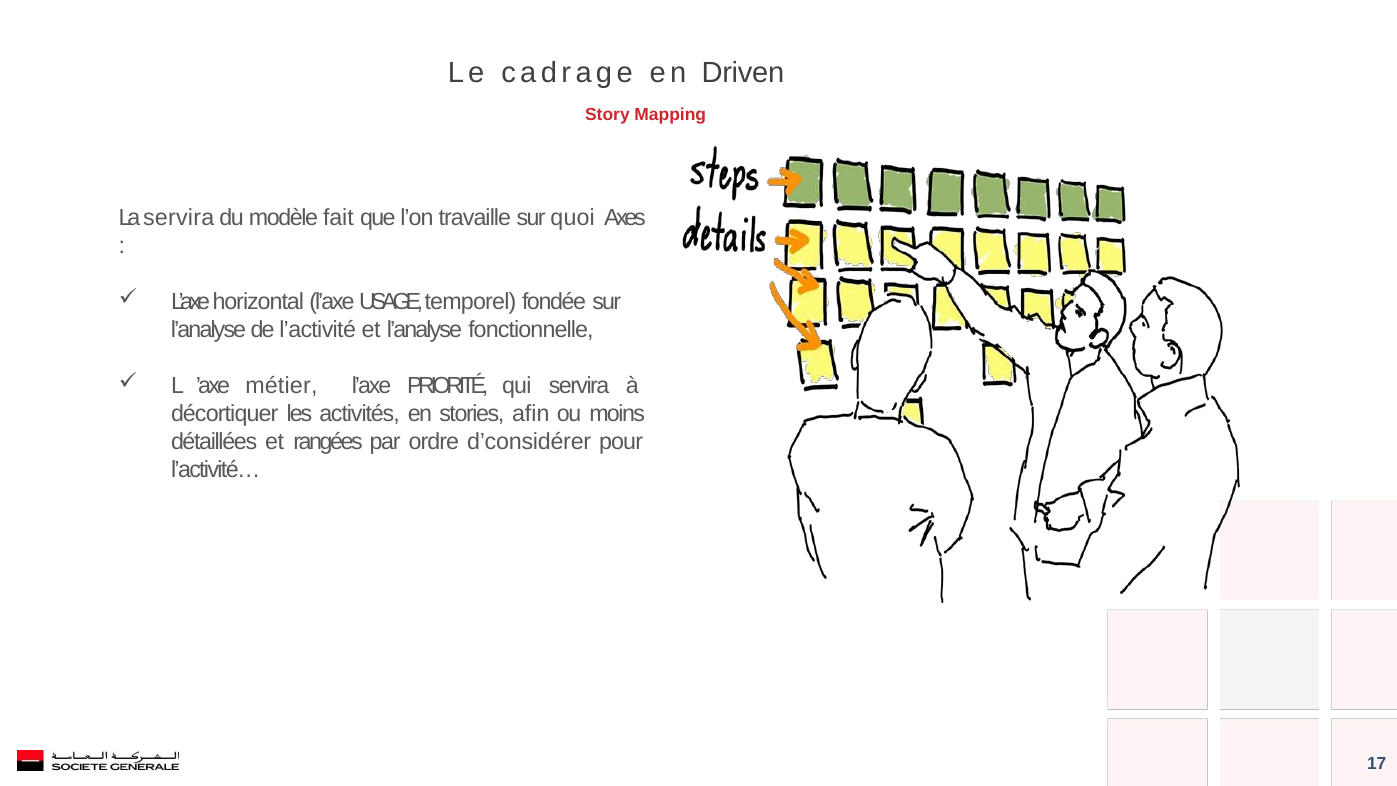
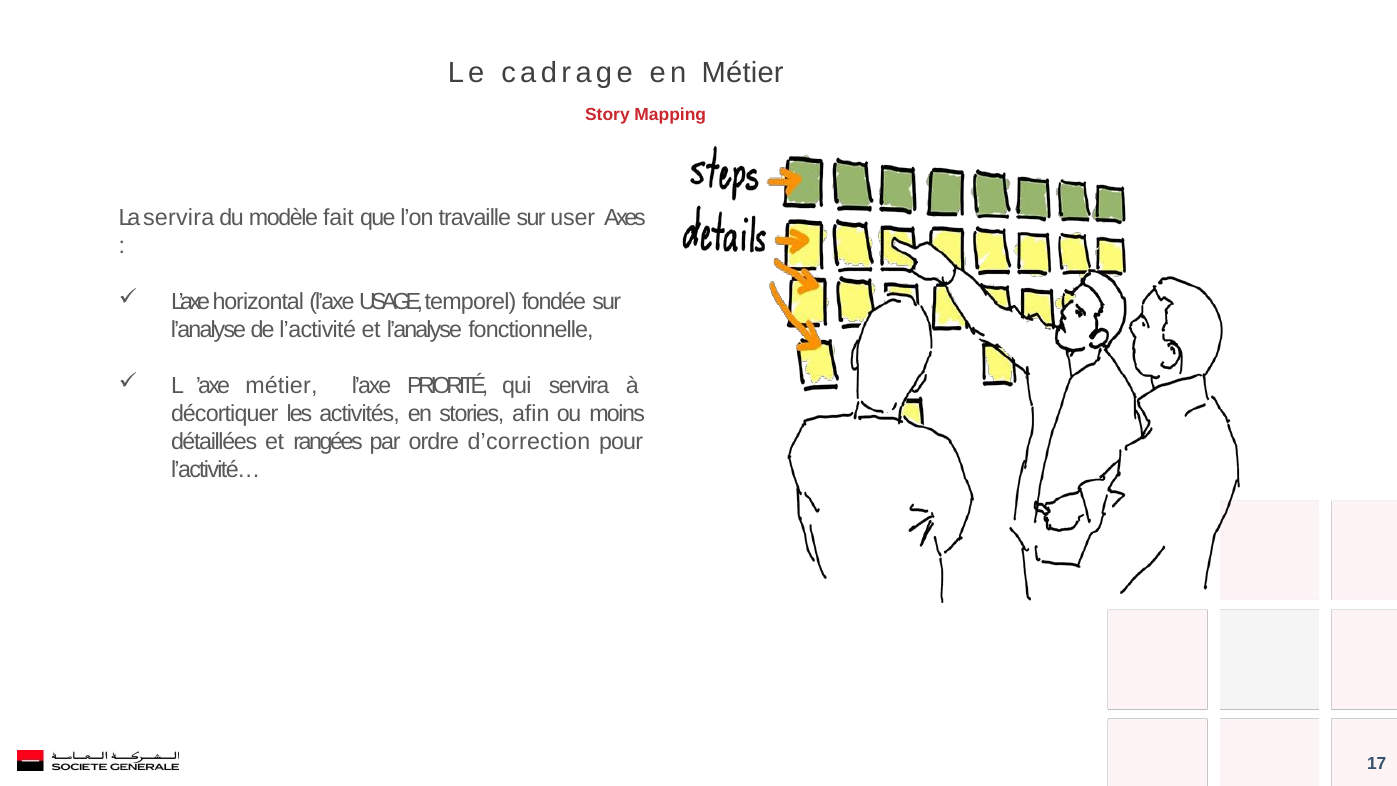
en Driven: Driven -> Métier
quoi: quoi -> user
d’considérer: d’considérer -> d’correction
